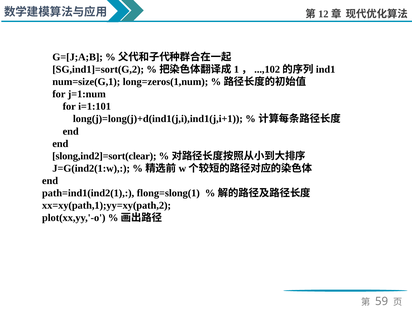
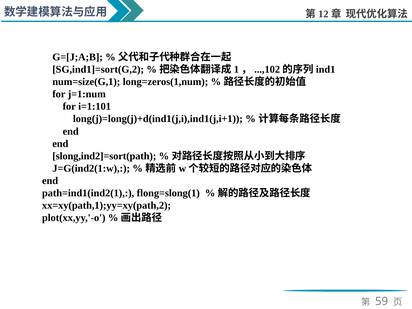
slong,ind2]=sort(clear: slong,ind2]=sort(clear -> slong,ind2]=sort(path
